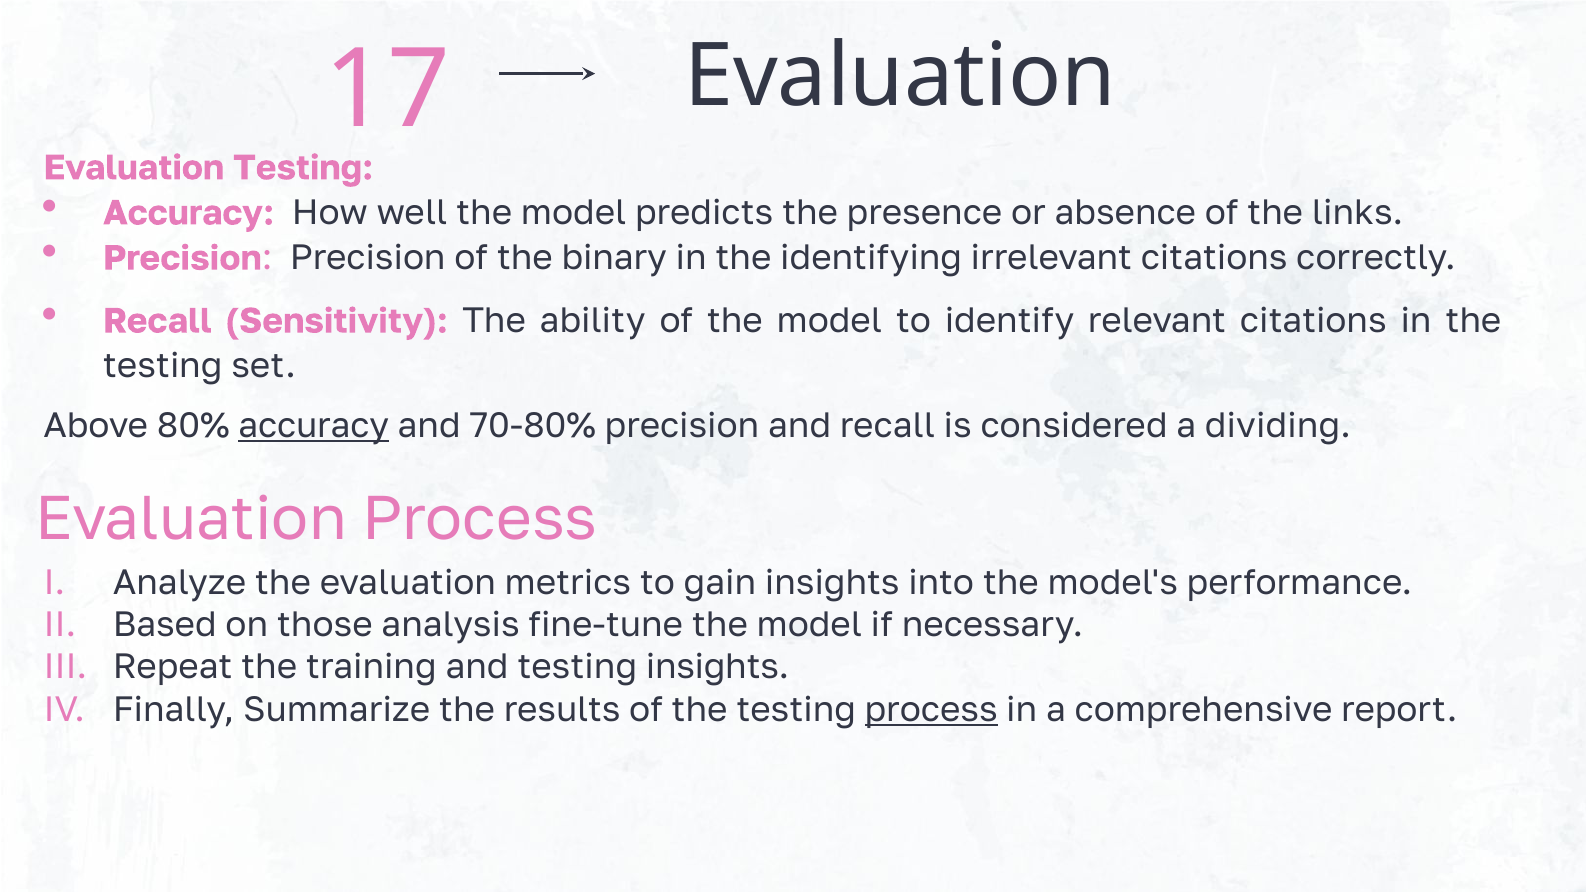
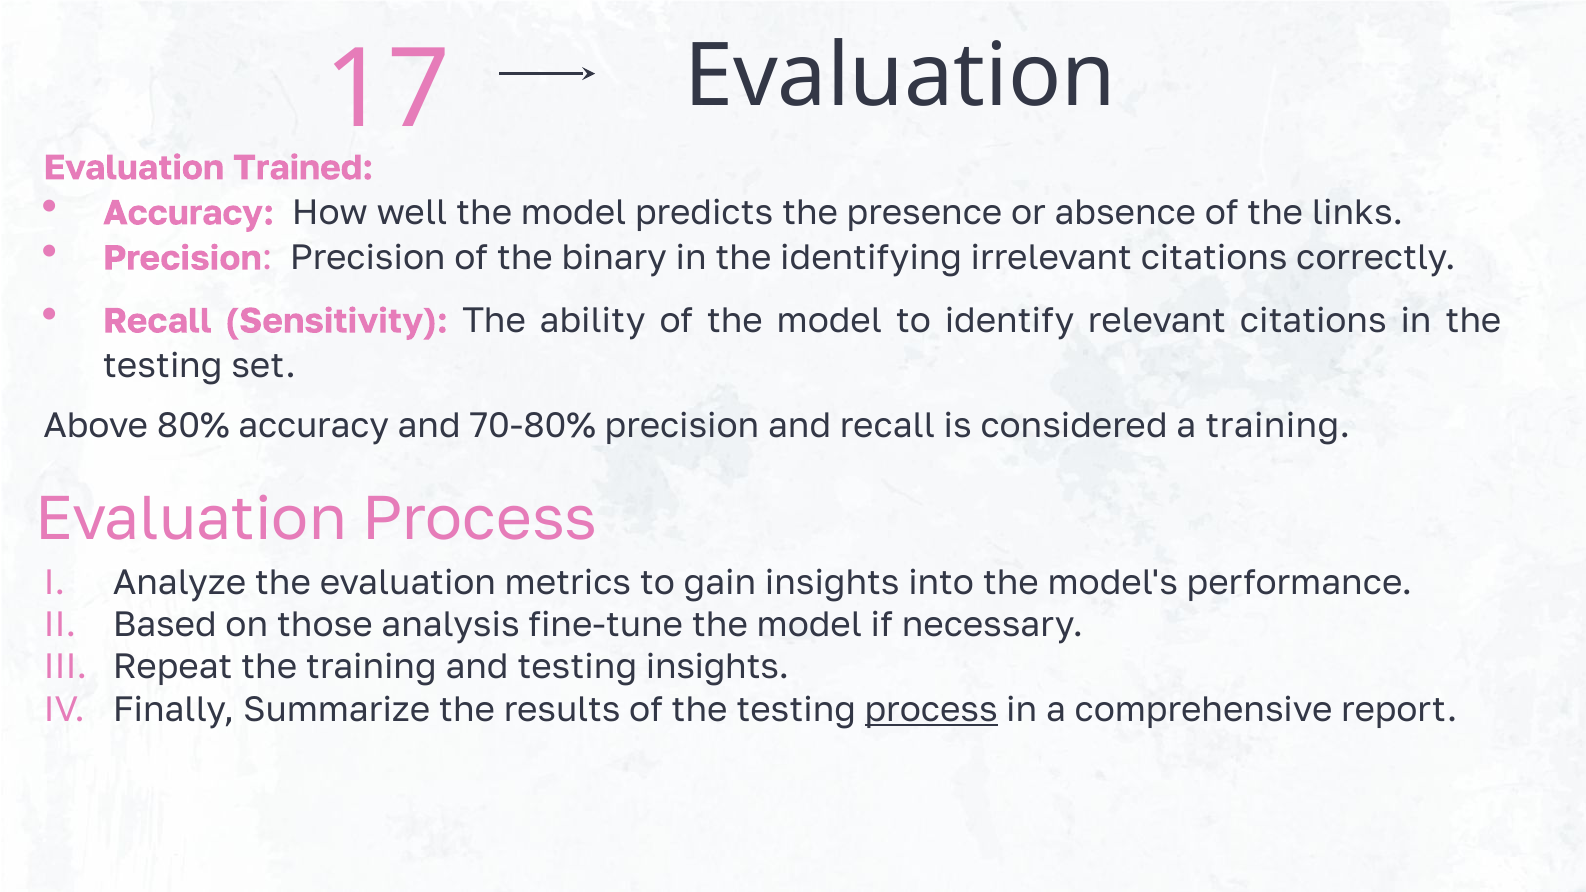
Evaluation Testing: Testing -> Trained
accuracy at (314, 426) underline: present -> none
a dividing: dividing -> training
